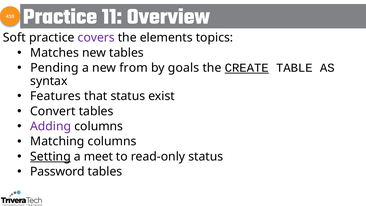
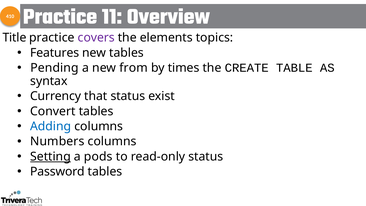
Soft: Soft -> Title
Matches: Matches -> Features
goals: goals -> times
CREATE underline: present -> none
Features: Features -> Currency
Adding colour: purple -> blue
Matching: Matching -> Numbers
meet: meet -> pods
